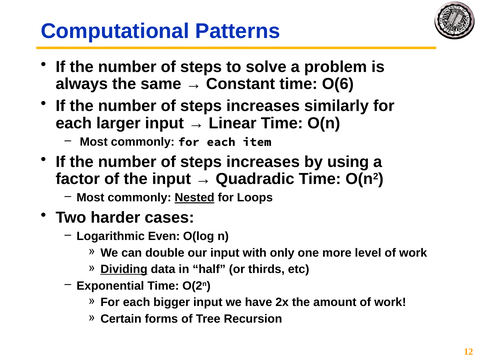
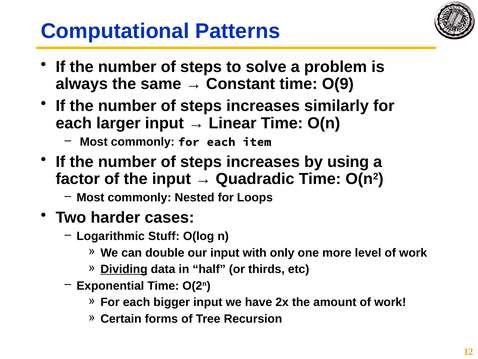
O(6: O(6 -> O(9
Nested underline: present -> none
Even: Even -> Stuff
